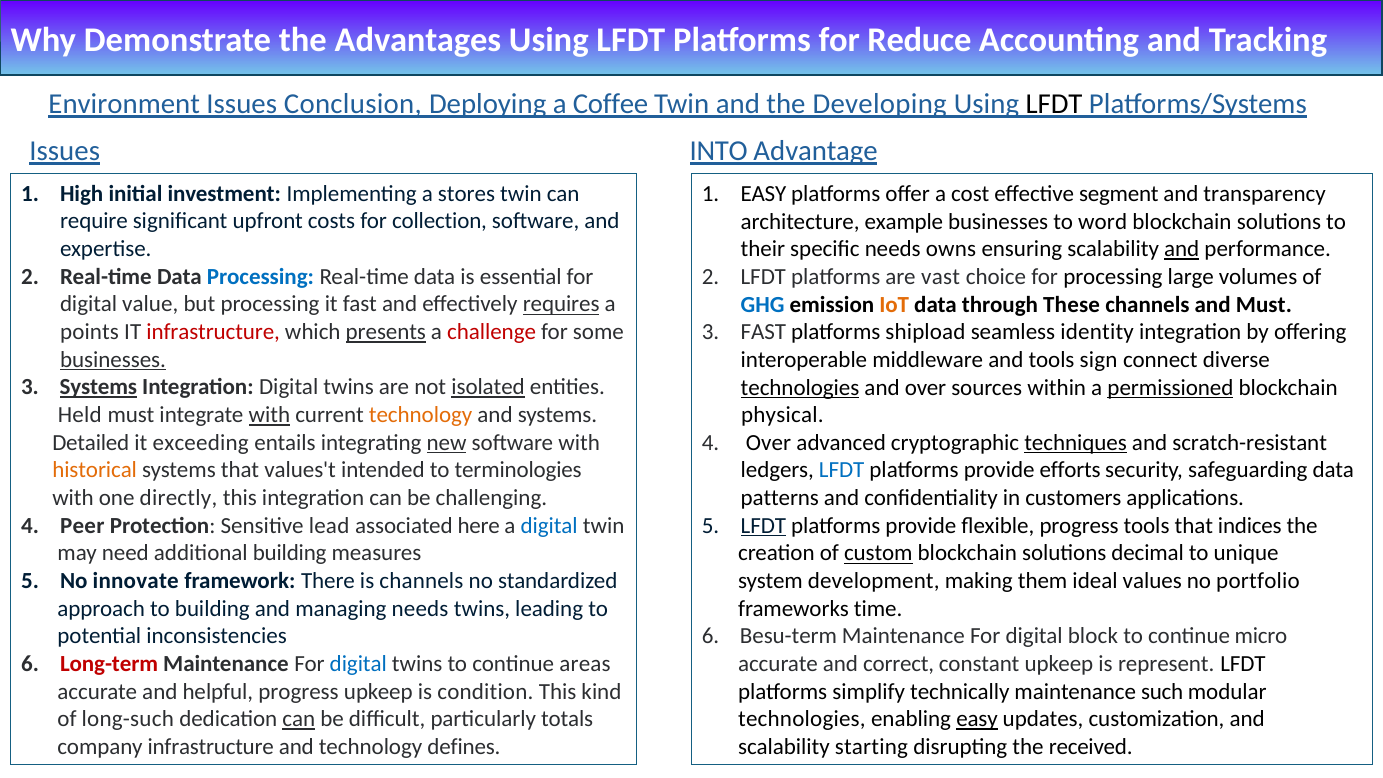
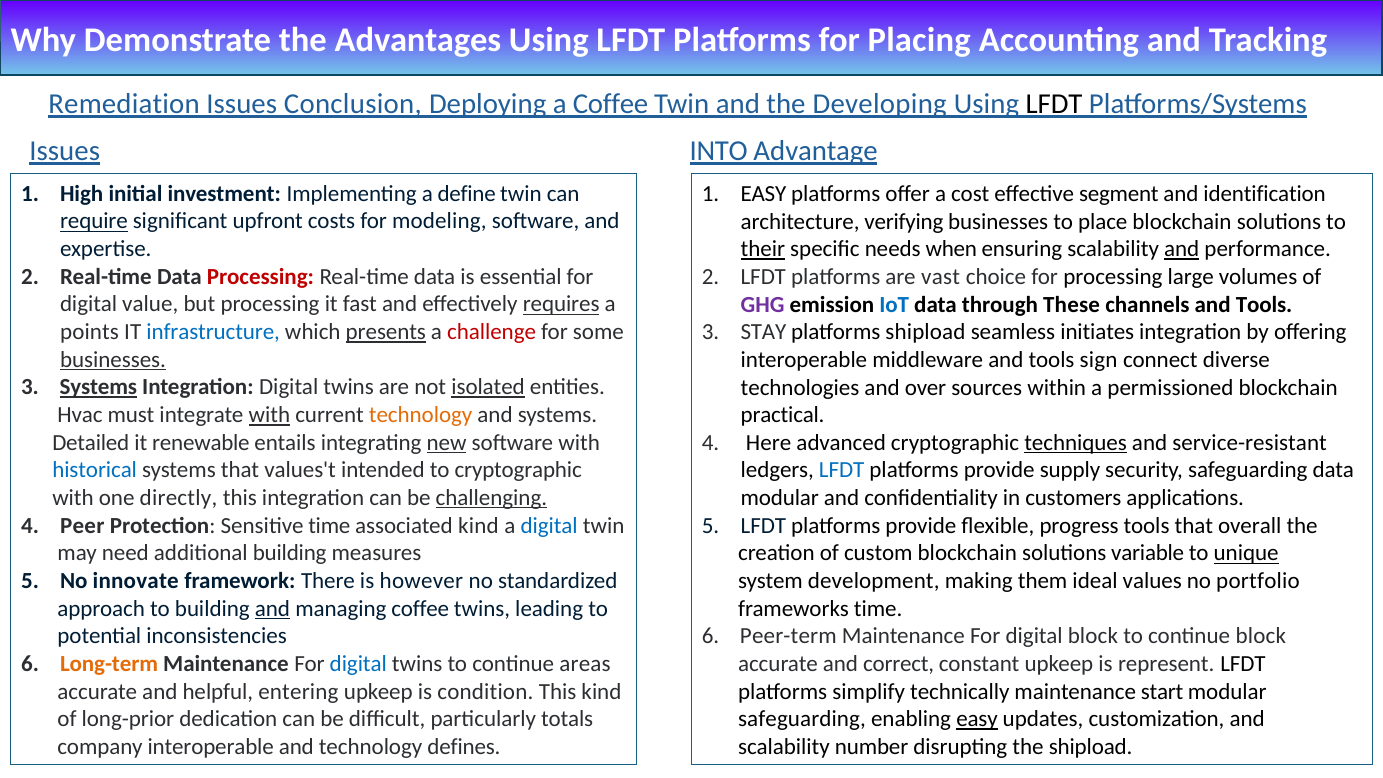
Reduce: Reduce -> Placing
Environment: Environment -> Remediation
stores: stores -> define
transparency: transparency -> identification
require underline: none -> present
collection: collection -> modeling
example: example -> verifying
word: word -> place
their underline: none -> present
owns: owns -> when
Processing at (260, 277) colour: blue -> red
GHG at (763, 304) colour: blue -> purple
IoT colour: orange -> blue
channels and Must: Must -> Tools
infrastructure at (213, 332) colour: red -> blue
3 FAST: FAST -> STAY
identity: identity -> initiates
technologies at (800, 387) underline: present -> none
permissioned underline: present -> none
Held: Held -> Hvac
physical: physical -> practical
exceeding: exceeding -> renewable
Over at (769, 443): Over -> Here
scratch-resistant: scratch-resistant -> service-resistant
historical colour: orange -> blue
to terminologies: terminologies -> cryptographic
efforts: efforts -> supply
challenging underline: none -> present
patterns at (780, 498): patterns -> modular
Sensitive lead: lead -> time
associated here: here -> kind
LFDT at (763, 526) underline: present -> none
indices: indices -> overall
custom underline: present -> none
decimal: decimal -> variable
unique underline: none -> present
is channels: channels -> however
and at (272, 608) underline: none -> present
managing needs: needs -> coffee
Besu-term: Besu-term -> Peer-term
continue micro: micro -> block
Long-term colour: red -> orange
helpful progress: progress -> entering
such: such -> start
long-such: long-such -> long-prior
can at (299, 719) underline: present -> none
technologies at (802, 719): technologies -> safeguarding
company infrastructure: infrastructure -> interoperable
starting: starting -> number
the received: received -> shipload
